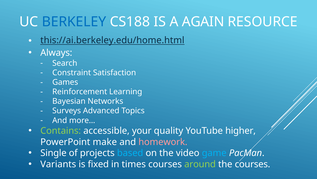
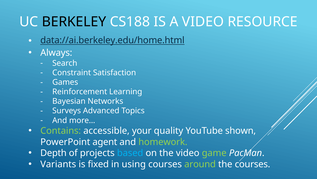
BERKELEY colour: blue -> black
A AGAIN: AGAIN -> VIDEO
this://ai.berkeley.edu/home.html: this://ai.berkeley.edu/home.html -> data://ai.berkeley.edu/home.html
higher: higher -> shown
make: make -> agent
homework colour: pink -> light green
Single: Single -> Depth
game colour: light blue -> light green
times: times -> using
